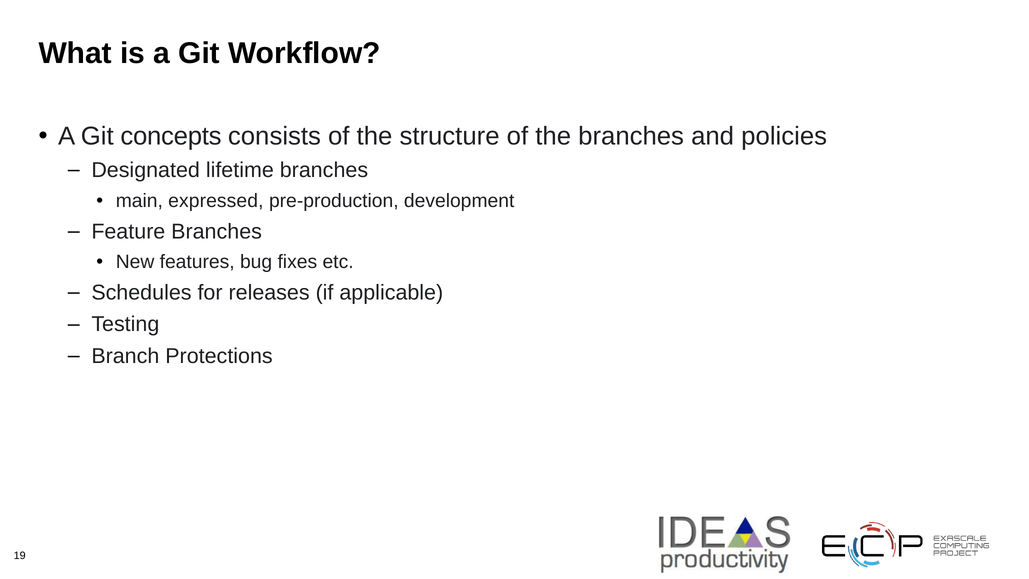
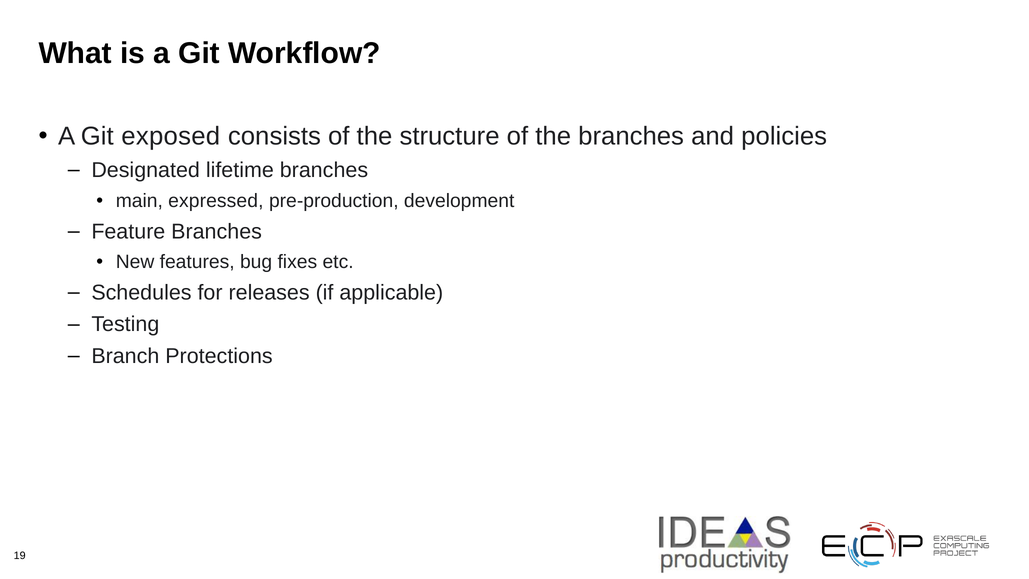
concepts: concepts -> exposed
